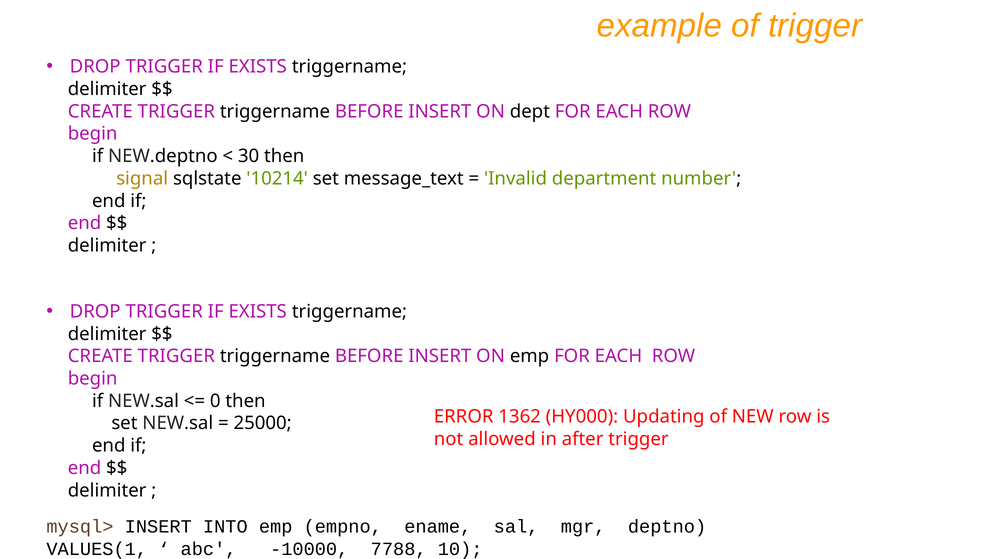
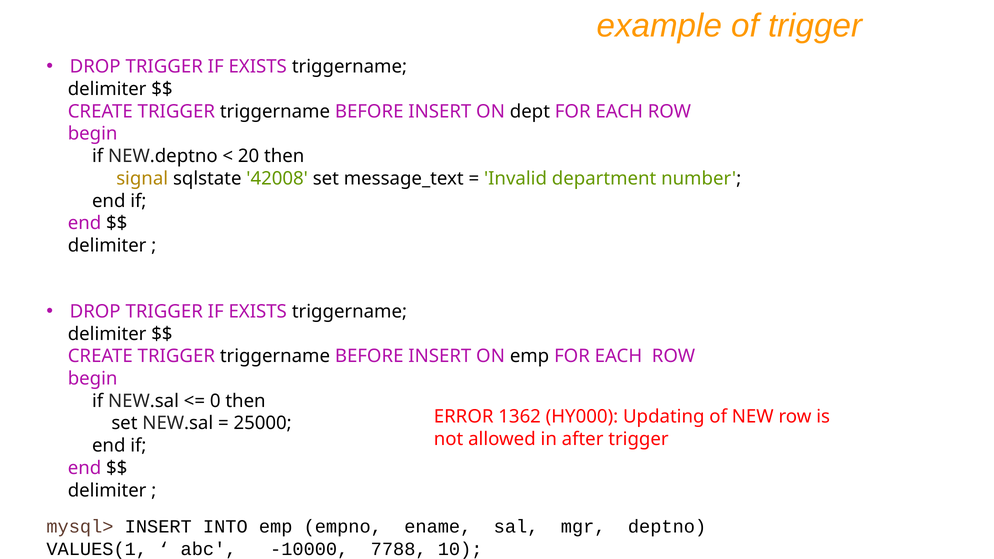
30: 30 -> 20
10214: 10214 -> 42008
